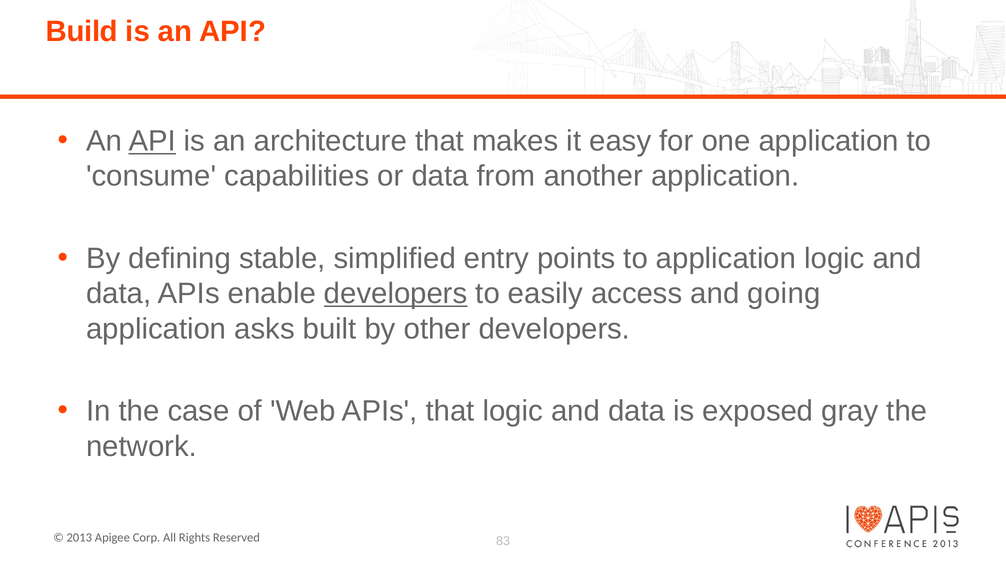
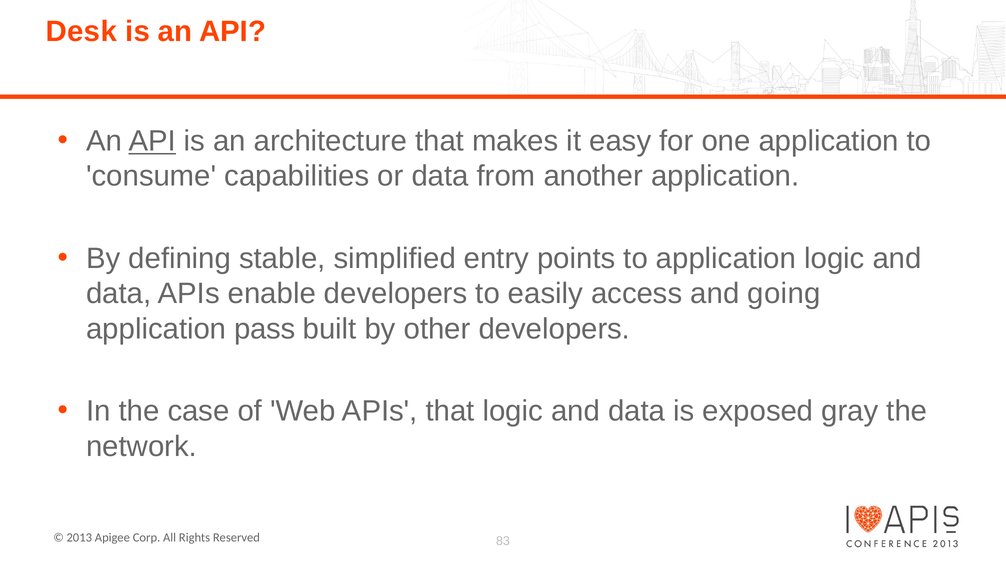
Build: Build -> Desk
developers at (396, 293) underline: present -> none
asks: asks -> pass
